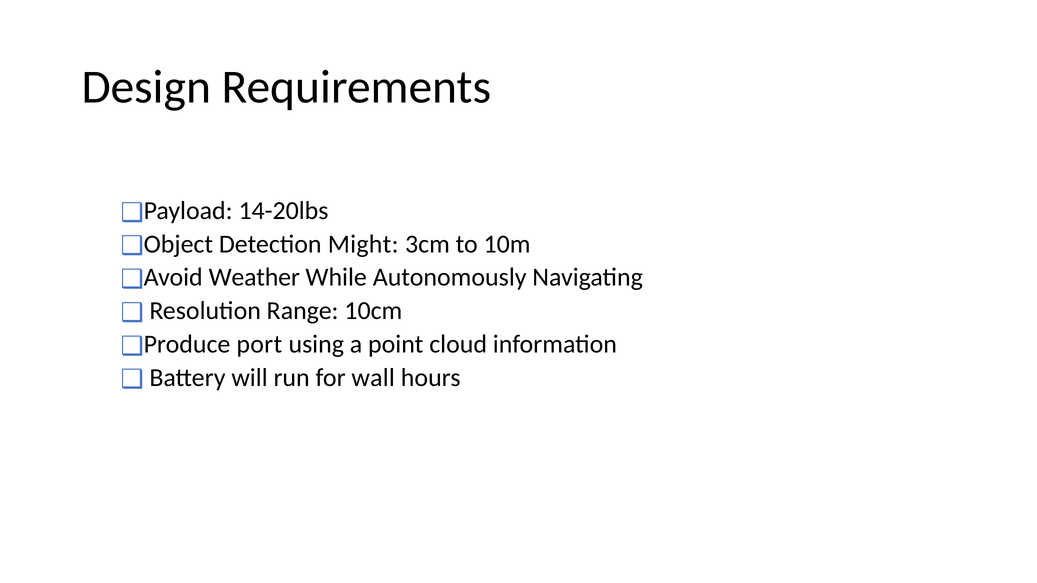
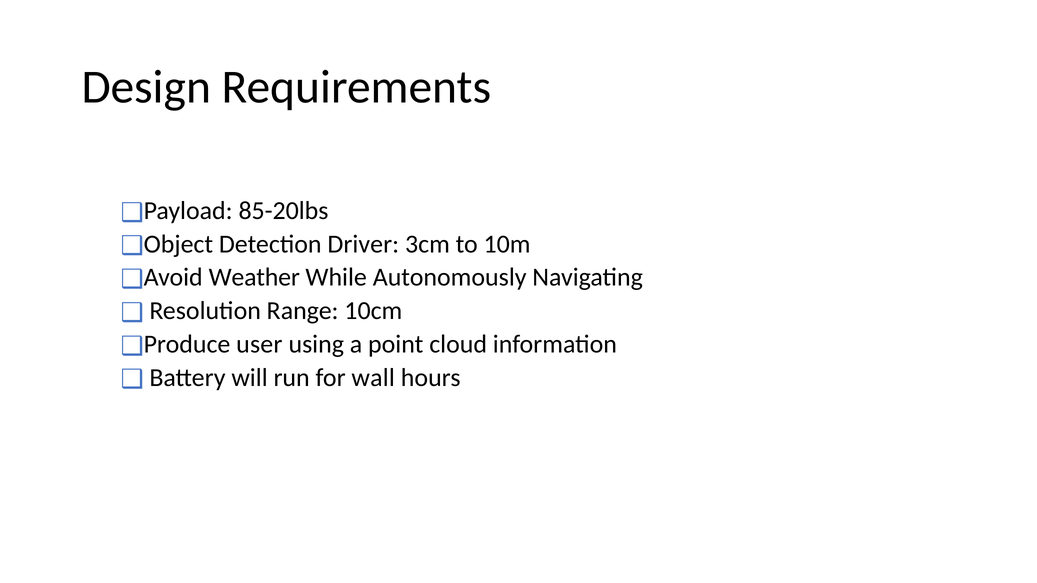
14-20lbs: 14-20lbs -> 85-20lbs
Might: Might -> Driver
port: port -> user
